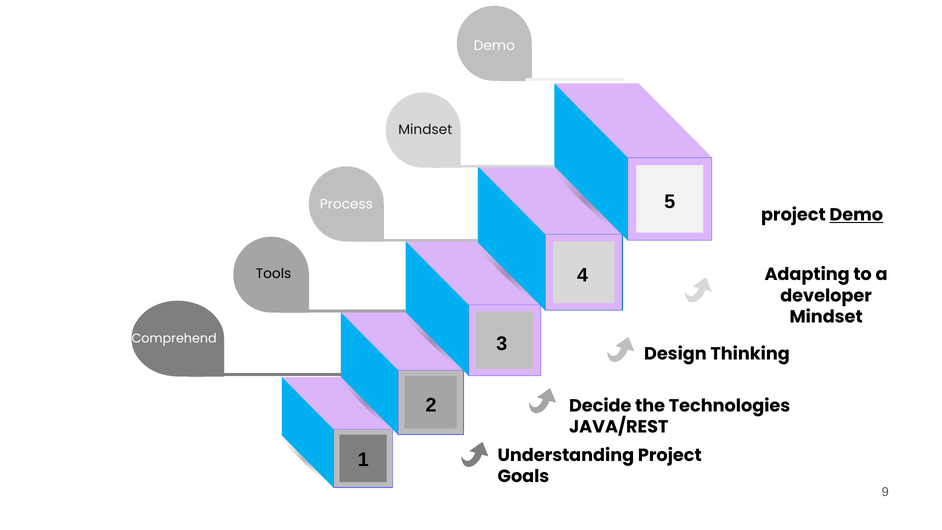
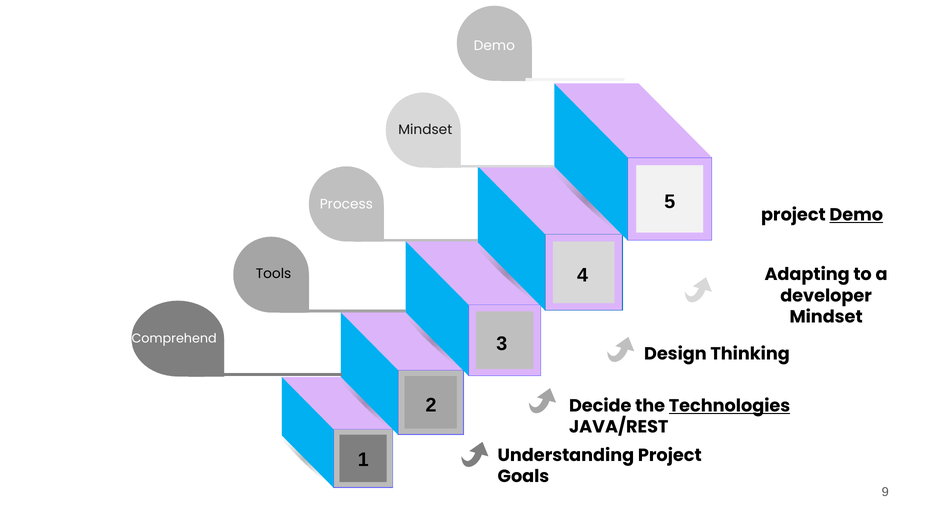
Technologies underline: none -> present
